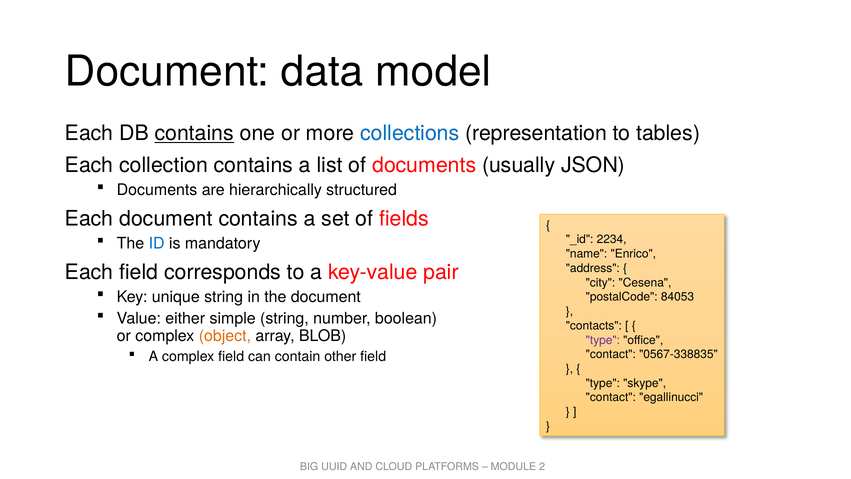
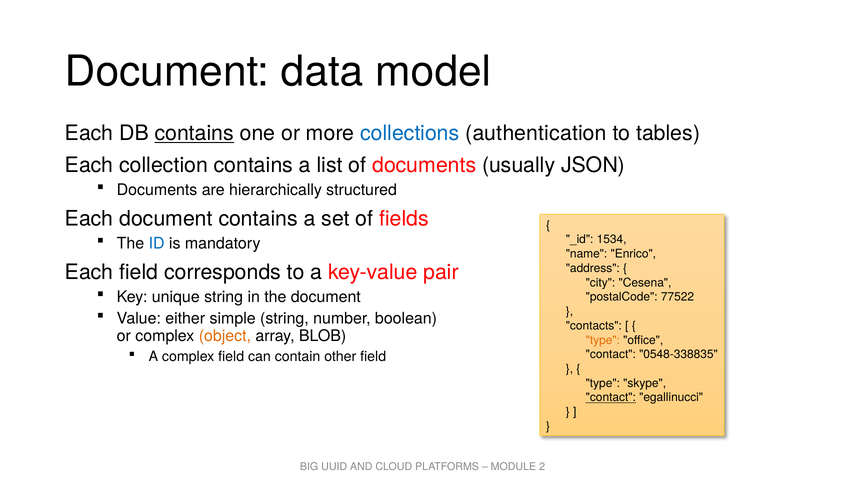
representation: representation -> authentication
2234: 2234 -> 1534
84053: 84053 -> 77522
type at (603, 340) colour: purple -> orange
0567-338835: 0567-338835 -> 0548-338835
contact at (611, 397) underline: none -> present
